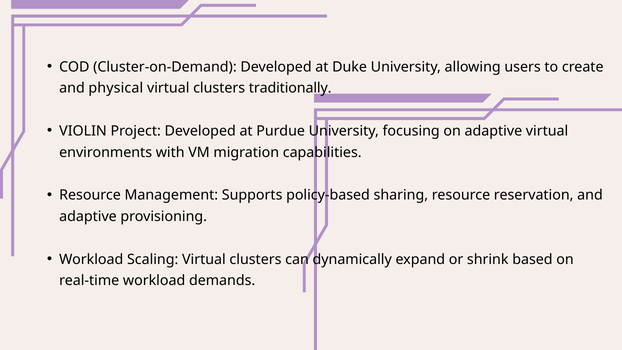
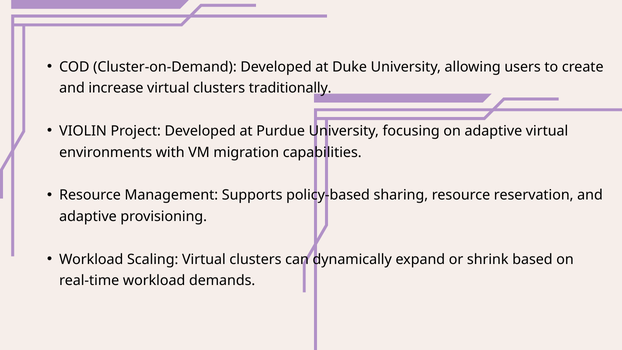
physical: physical -> increase
